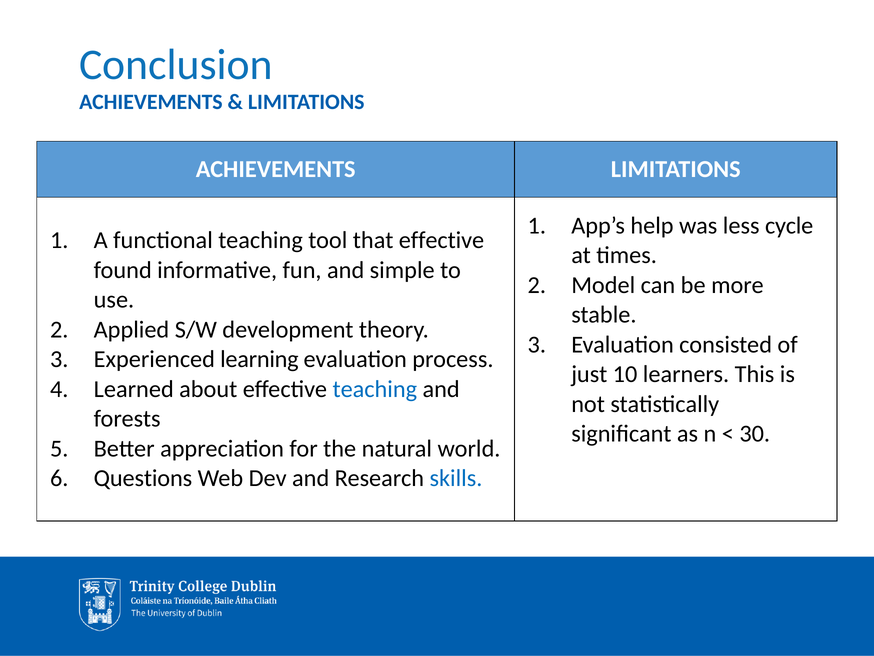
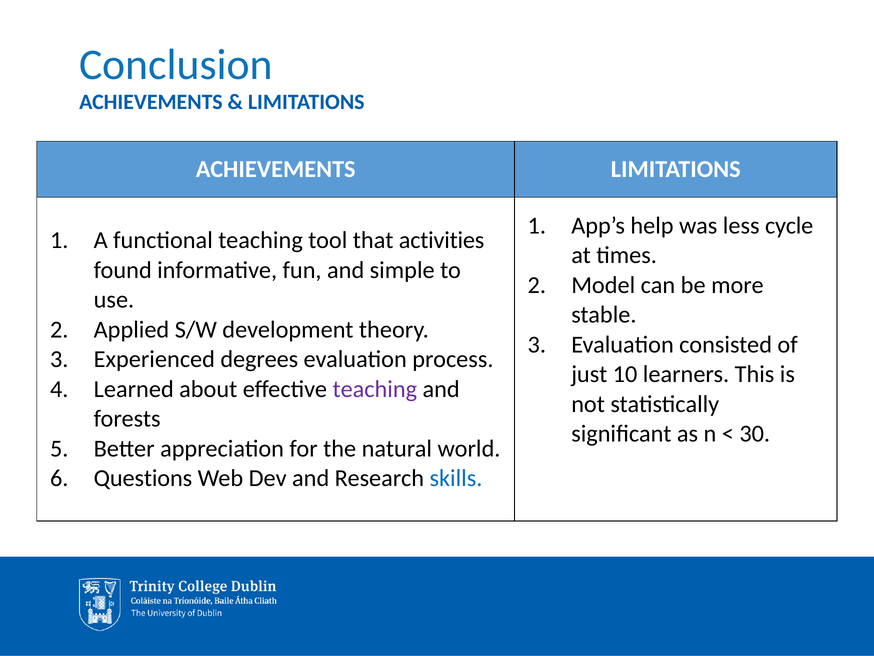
that effective: effective -> activities
learning: learning -> degrees
teaching at (375, 389) colour: blue -> purple
